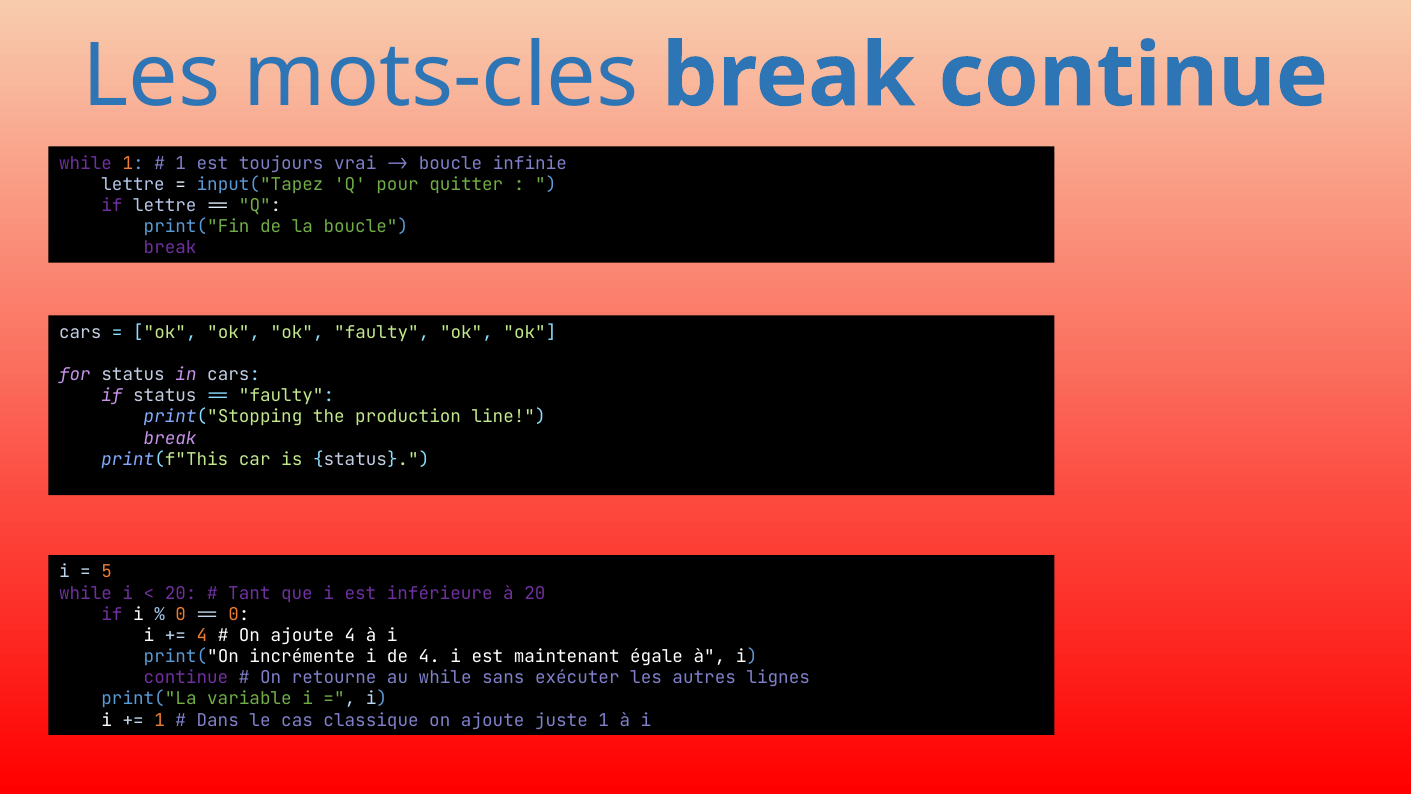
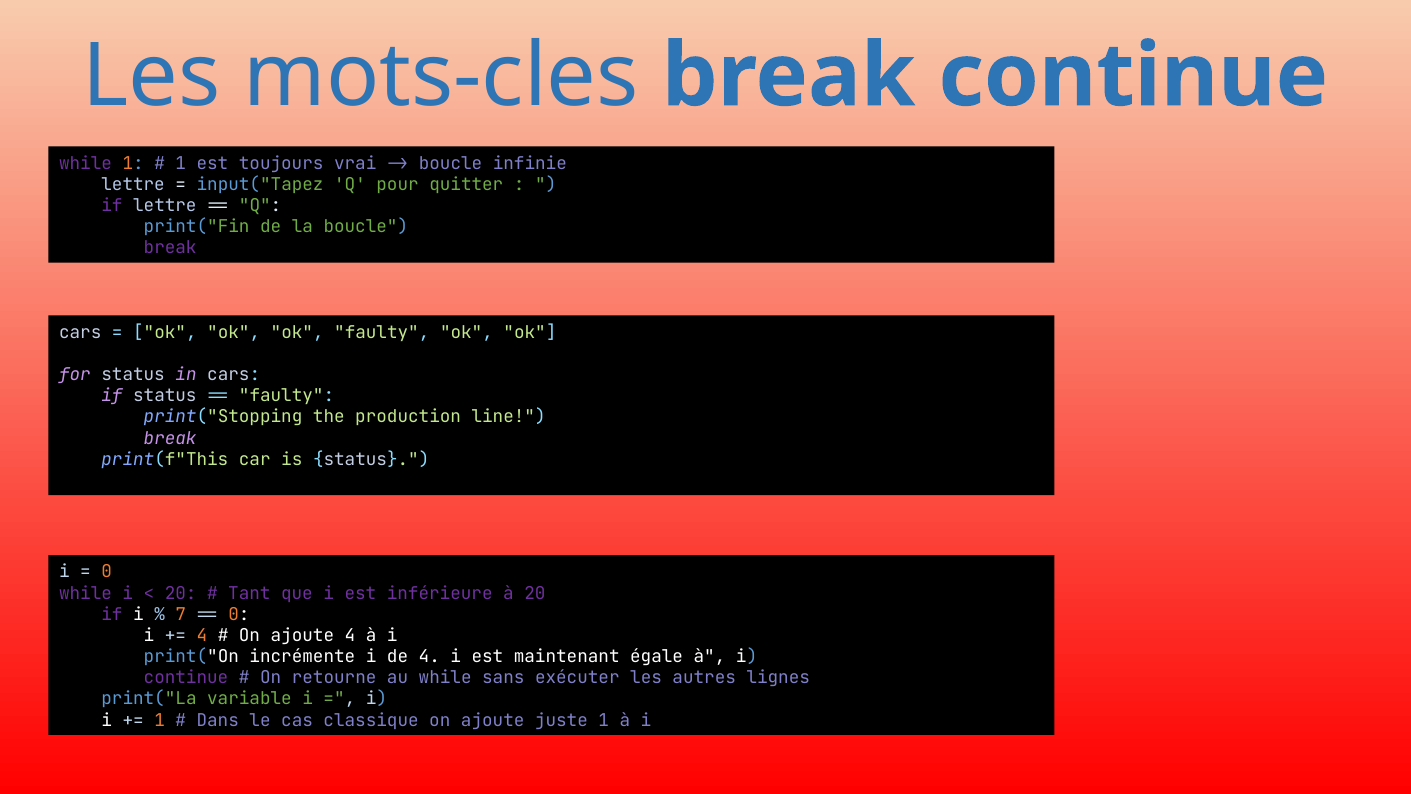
5 at (107, 572): 5 -> 0
0 at (181, 614): 0 -> 7
